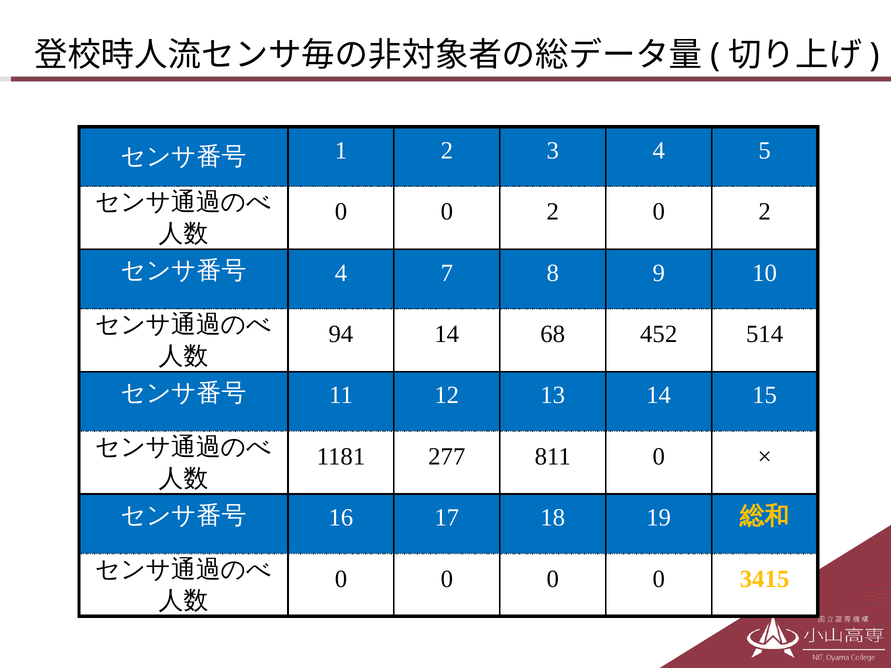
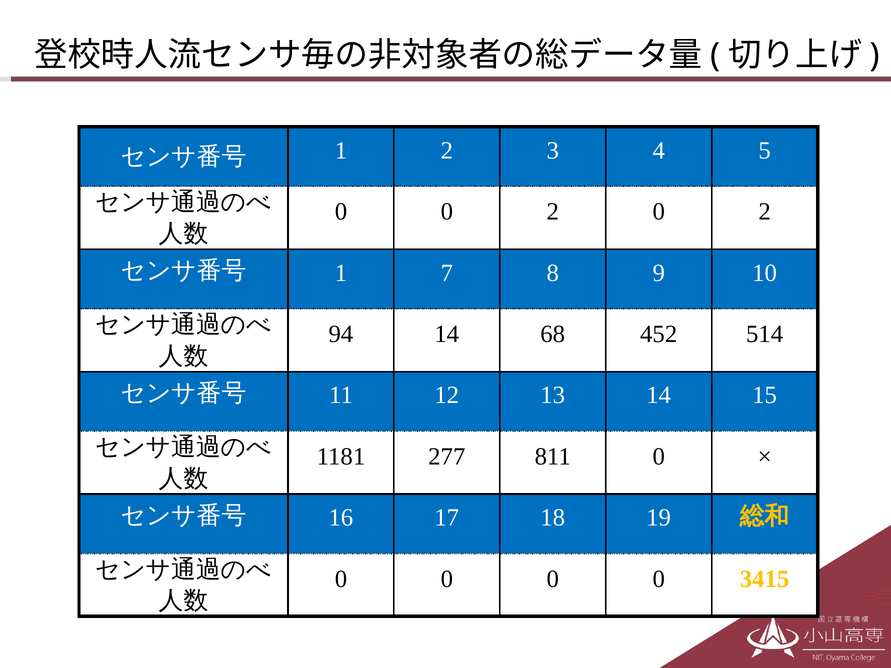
4 at (341, 273): 4 -> 1
